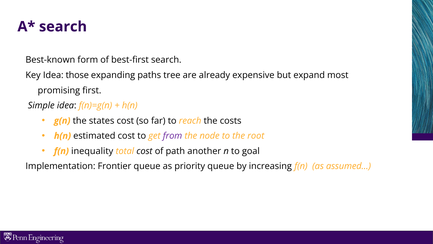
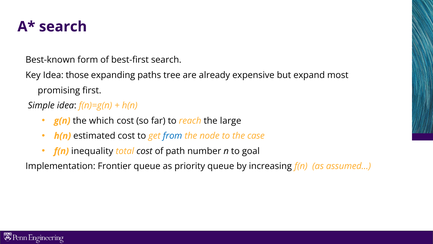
states: states -> which
costs: costs -> large
from colour: purple -> blue
root: root -> case
another: another -> number
